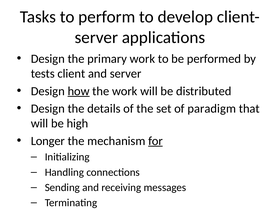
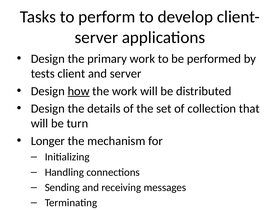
paradigm: paradigm -> collection
high: high -> turn
for underline: present -> none
